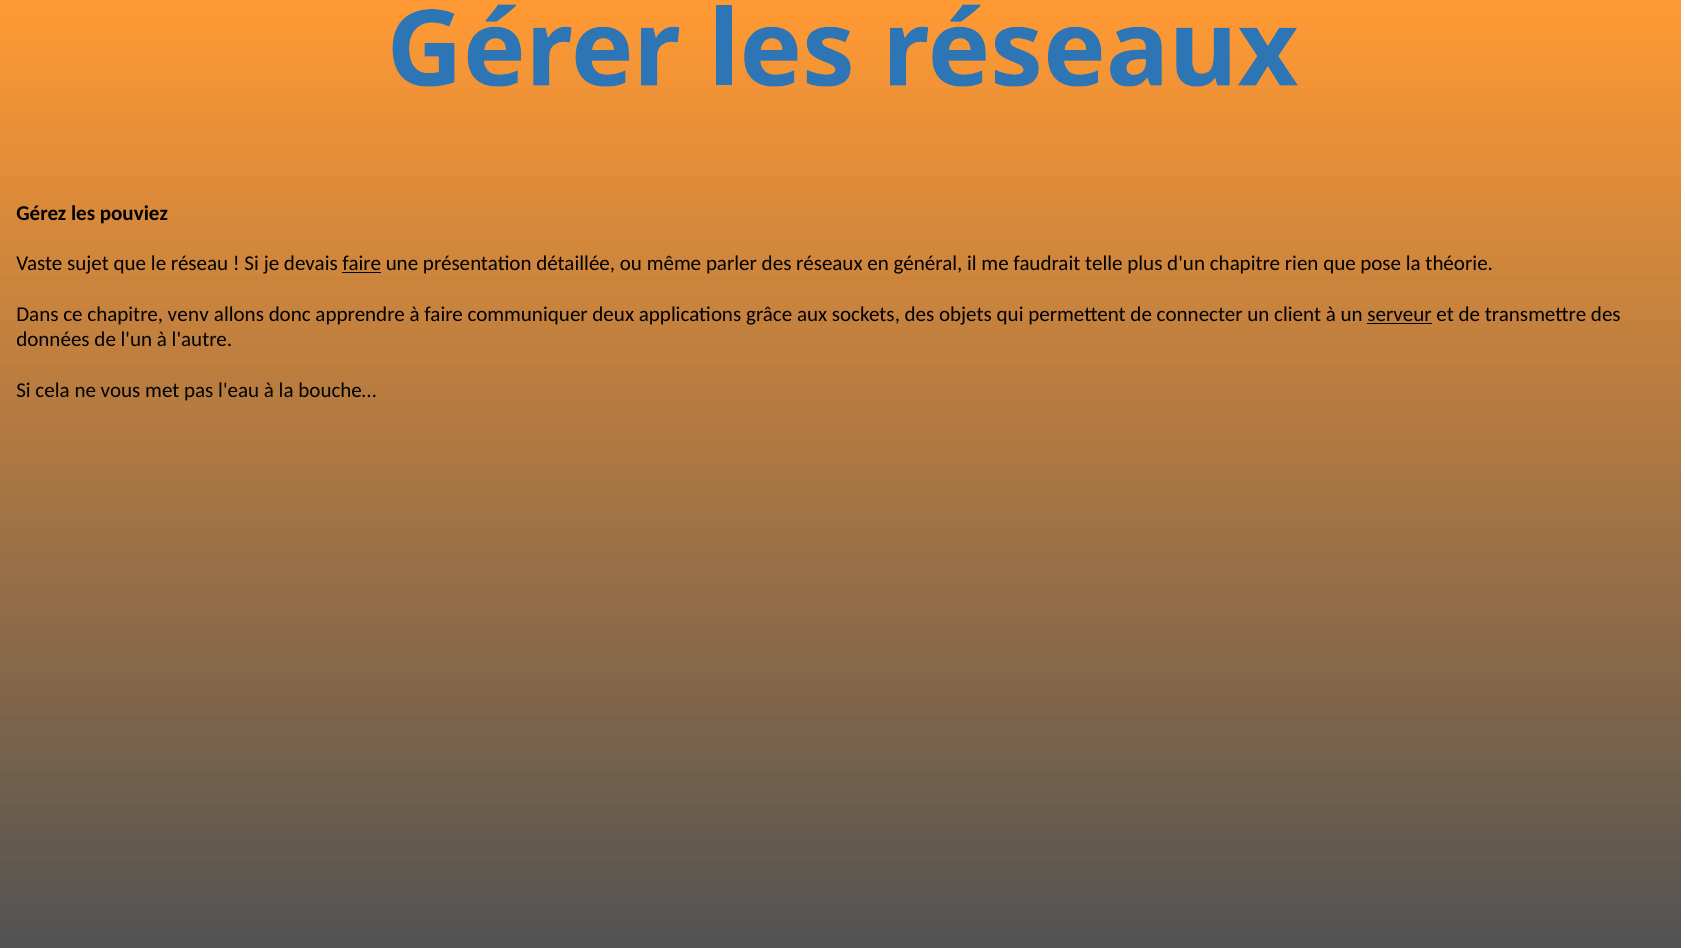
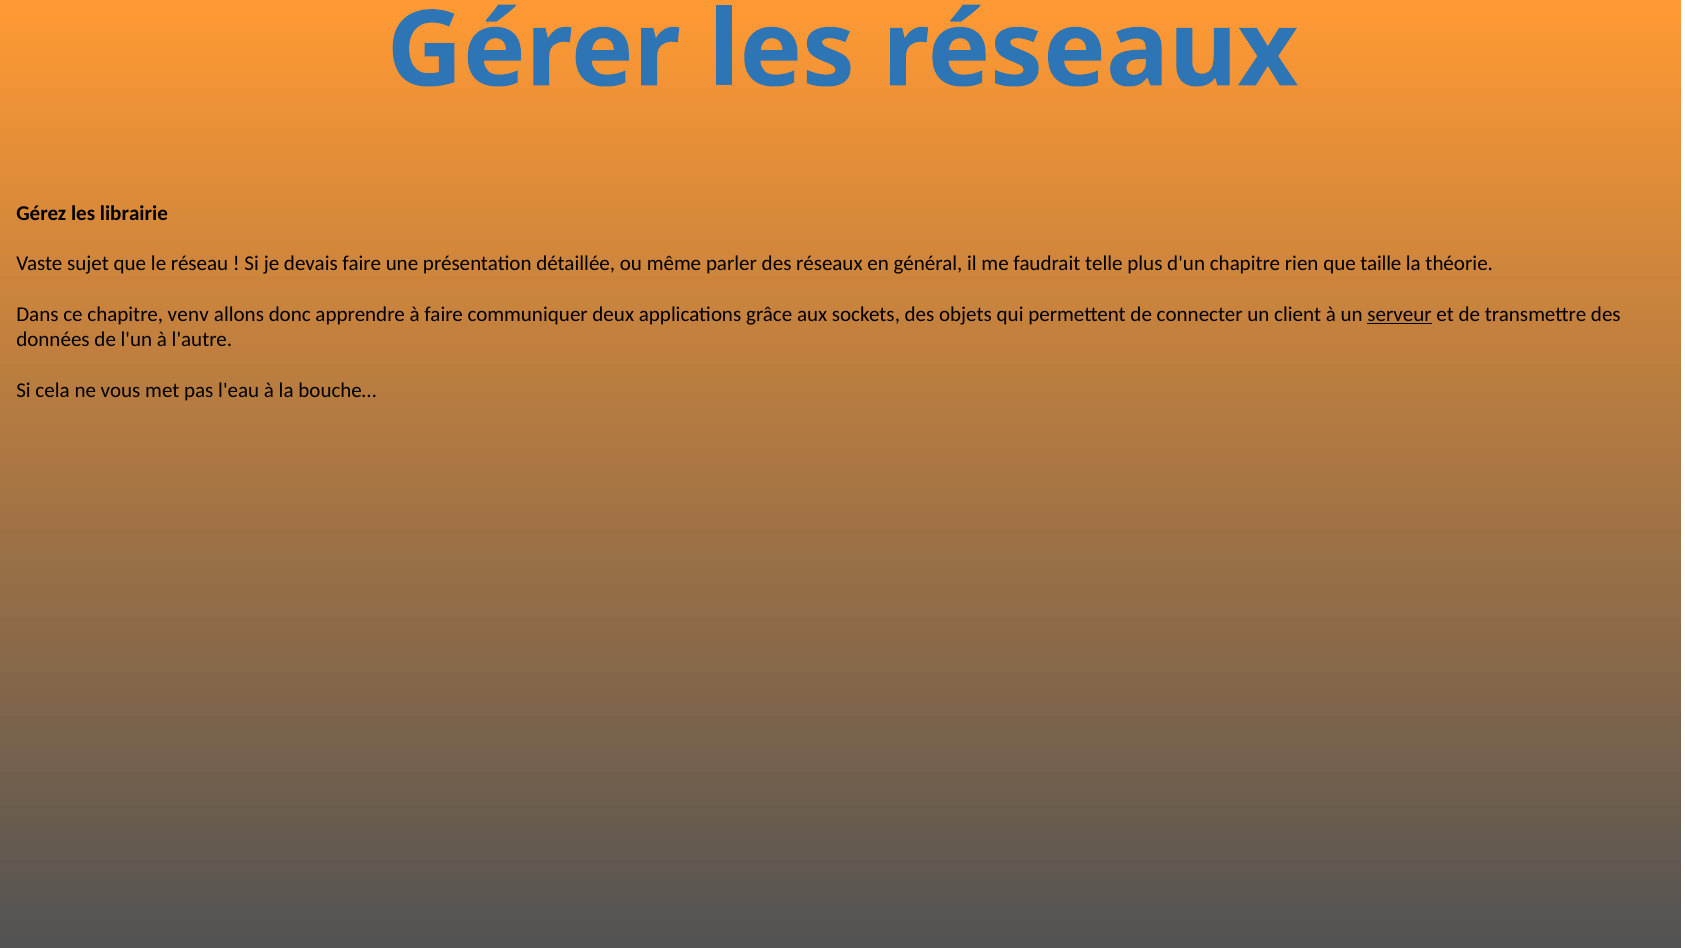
pouviez: pouviez -> librairie
faire at (362, 264) underline: present -> none
pose: pose -> taille
